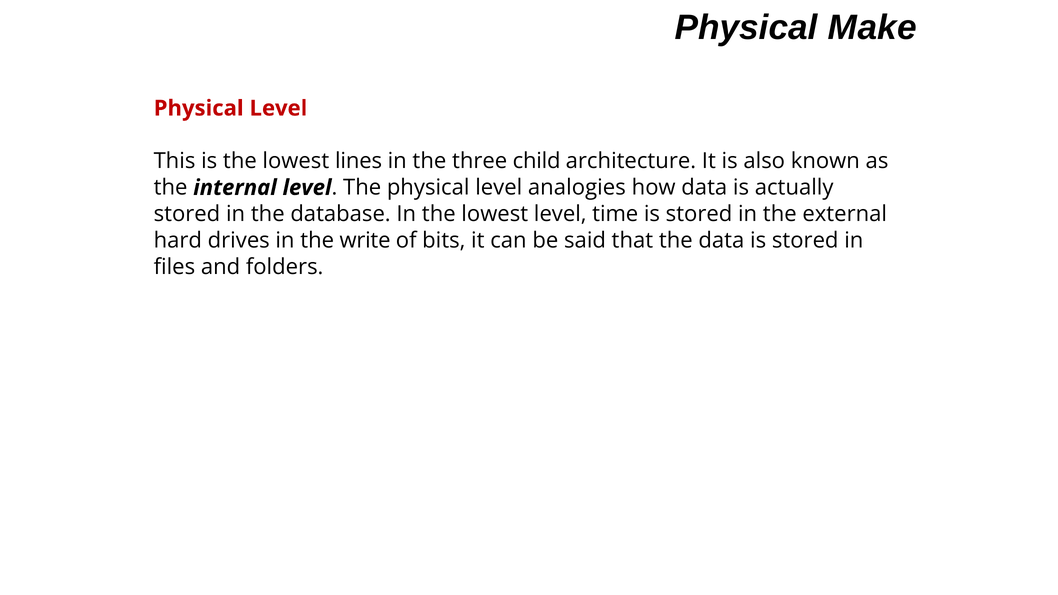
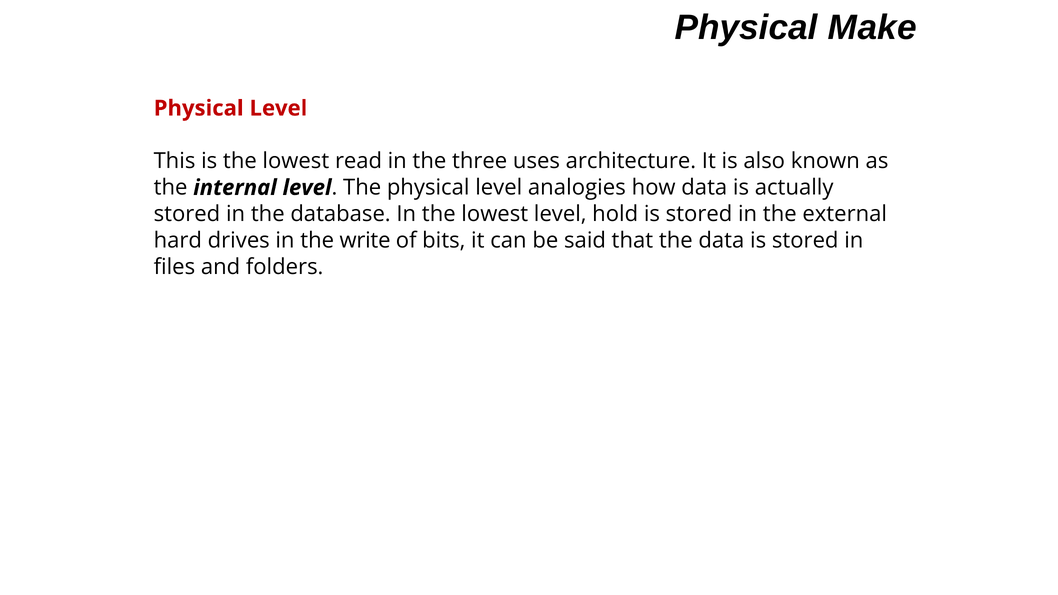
lines: lines -> read
child: child -> uses
time: time -> hold
